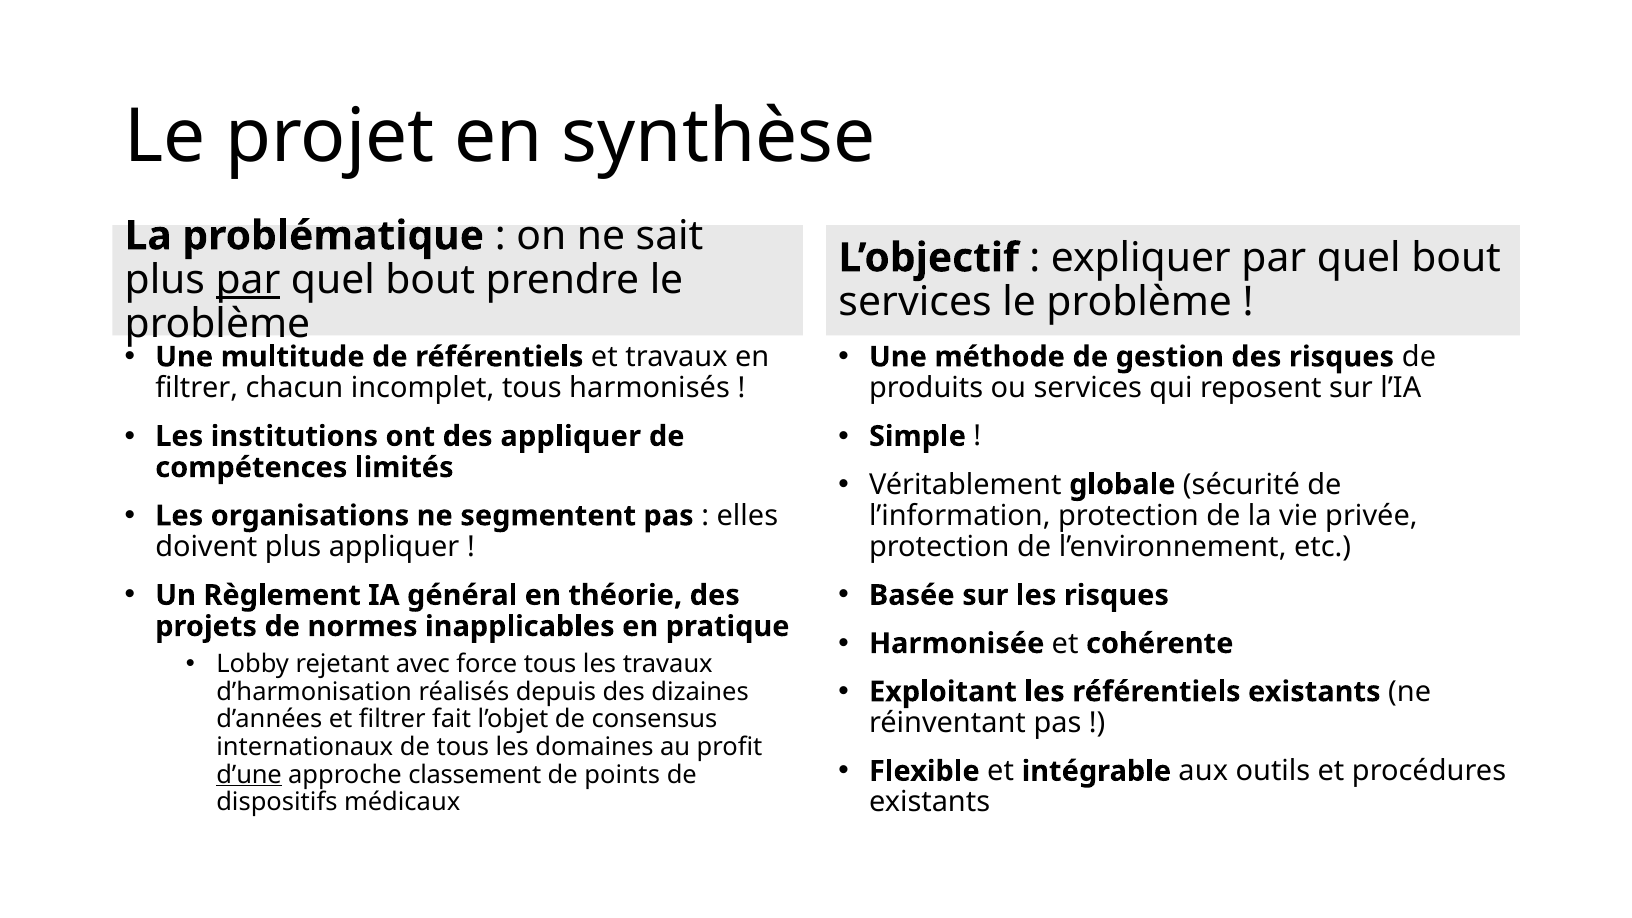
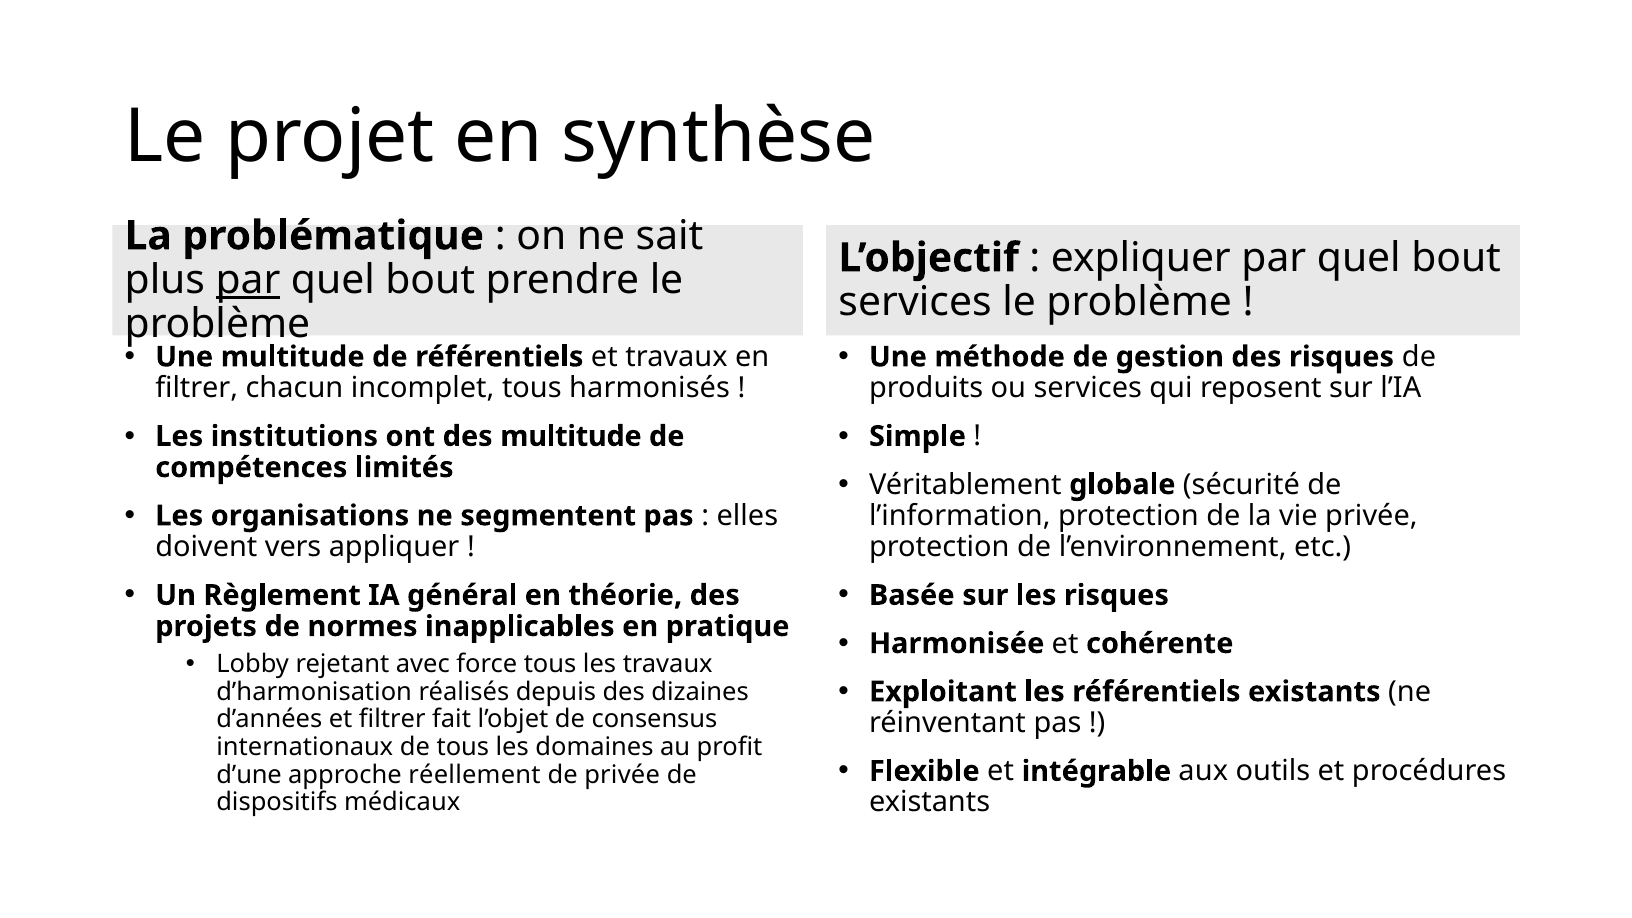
des appliquer: appliquer -> multitude
doivent plus: plus -> vers
d’une underline: present -> none
classement: classement -> réellement
de points: points -> privée
